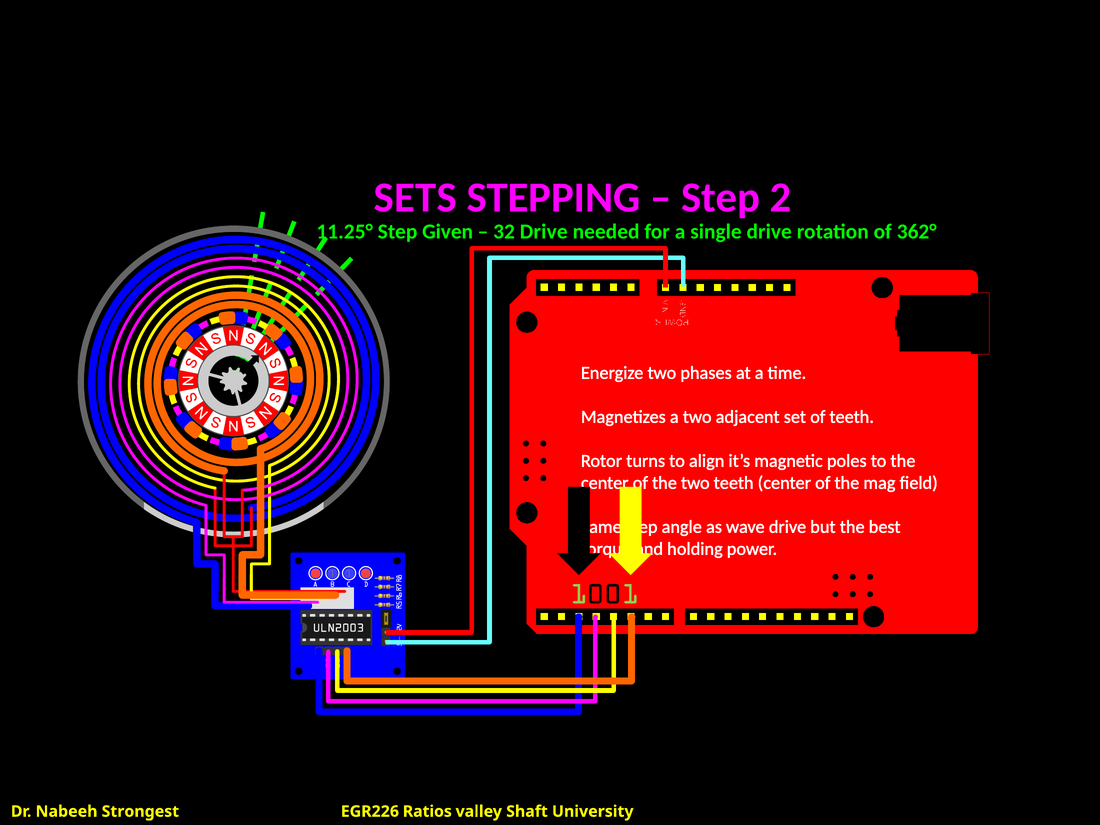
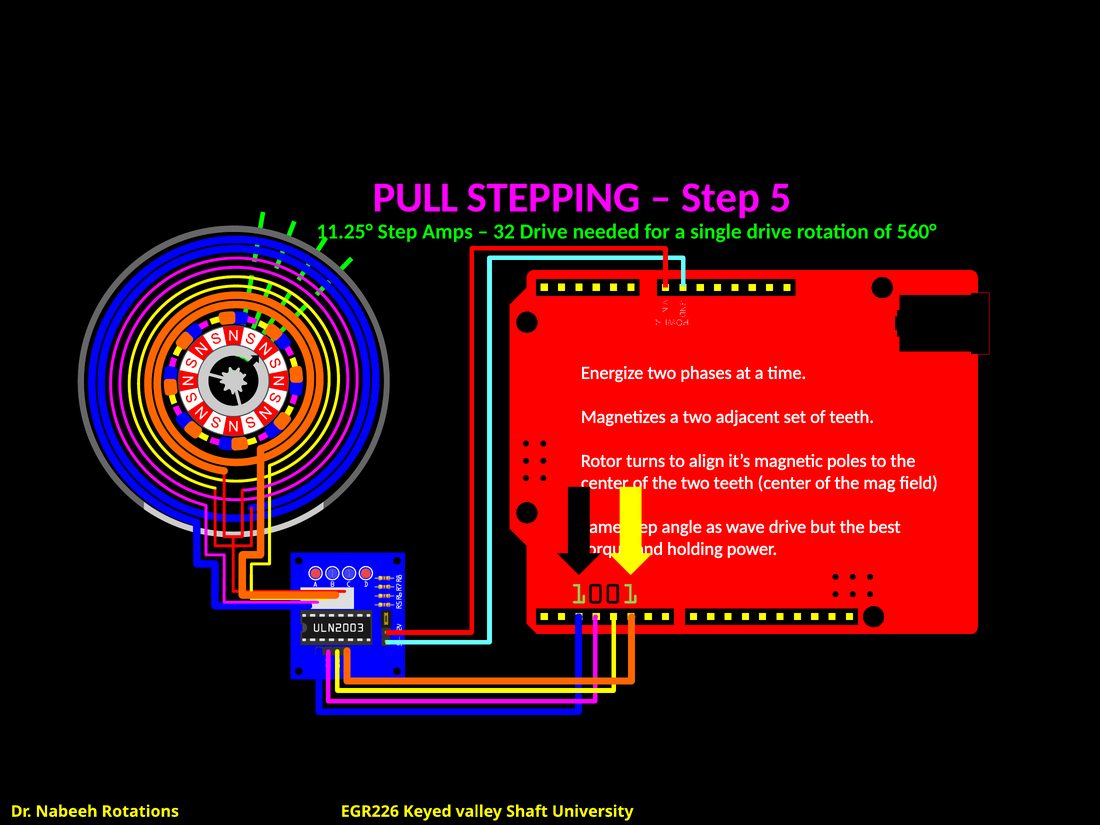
SETS: SETS -> PULL
2: 2 -> 5
Given: Given -> Amps
362°: 362° -> 560°
Strongest: Strongest -> Rotations
Ratios: Ratios -> Keyed
